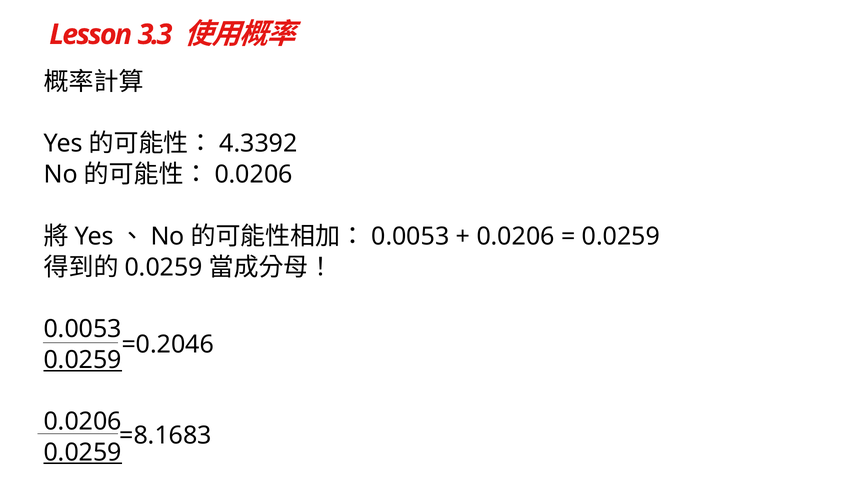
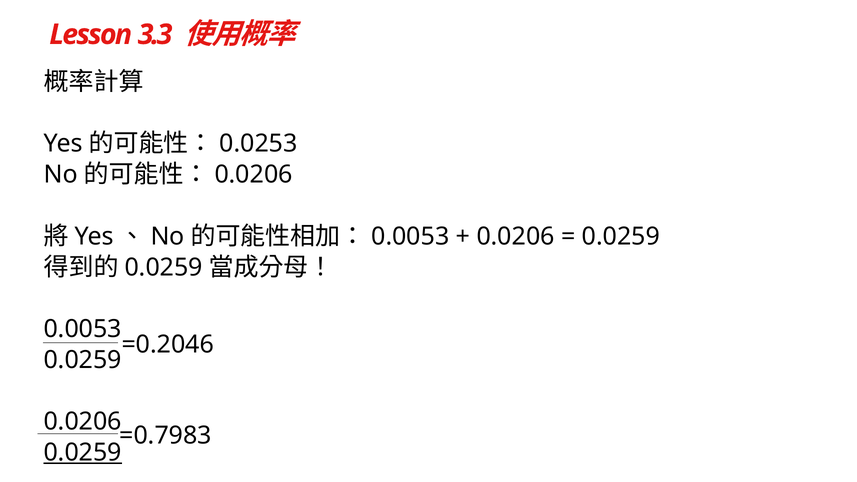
4.3392: 4.3392 -> 0.0253
0.0259 at (83, 360) underline: present -> none
=8.1683: =8.1683 -> =0.7983
